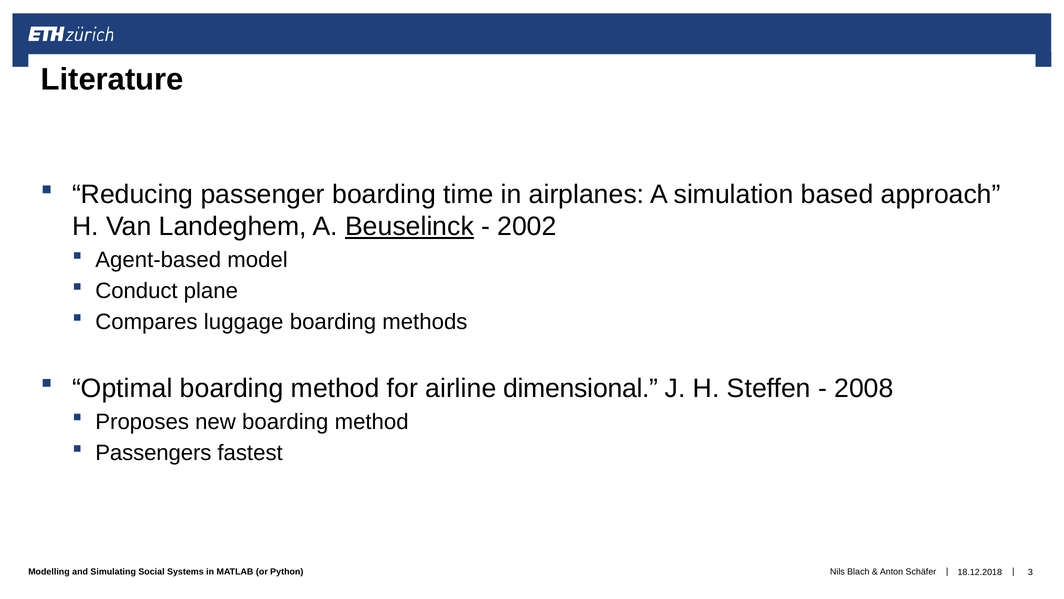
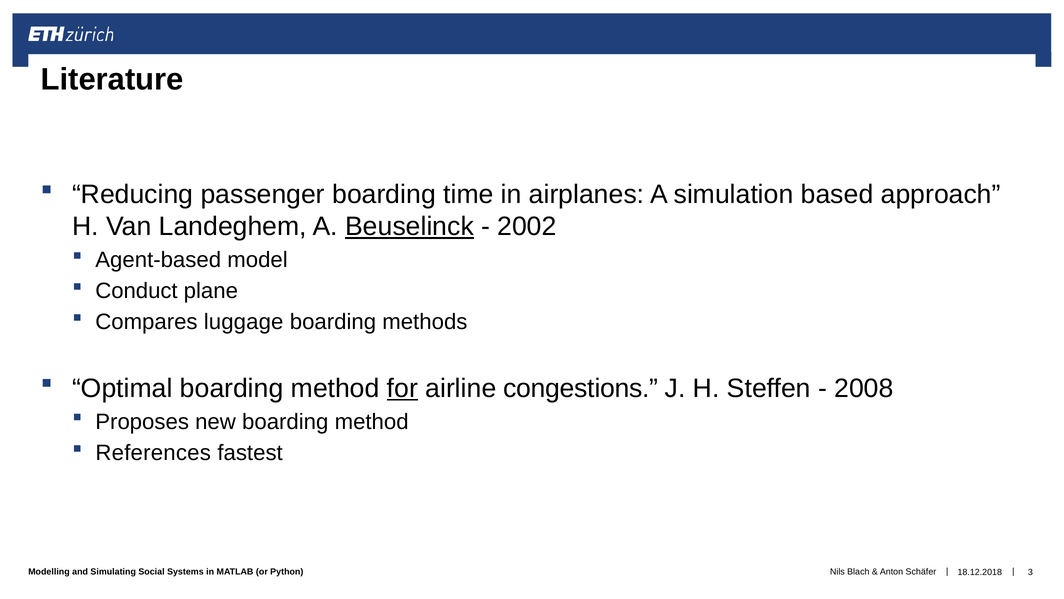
for underline: none -> present
dimensional: dimensional -> congestions
Passengers: Passengers -> References
